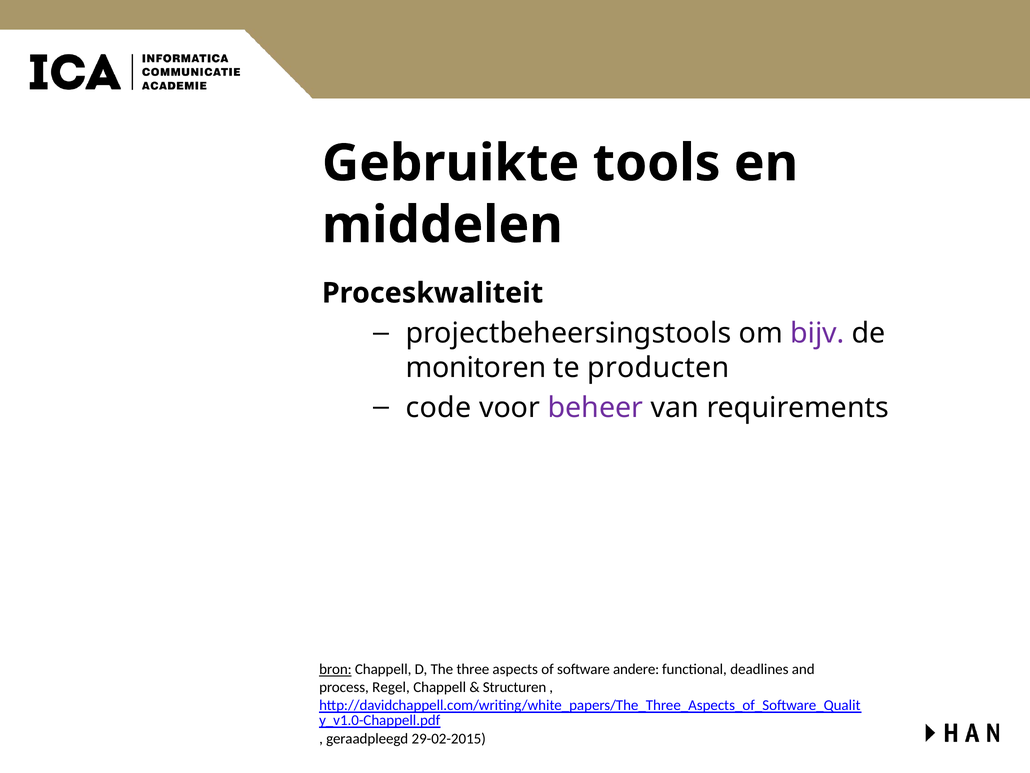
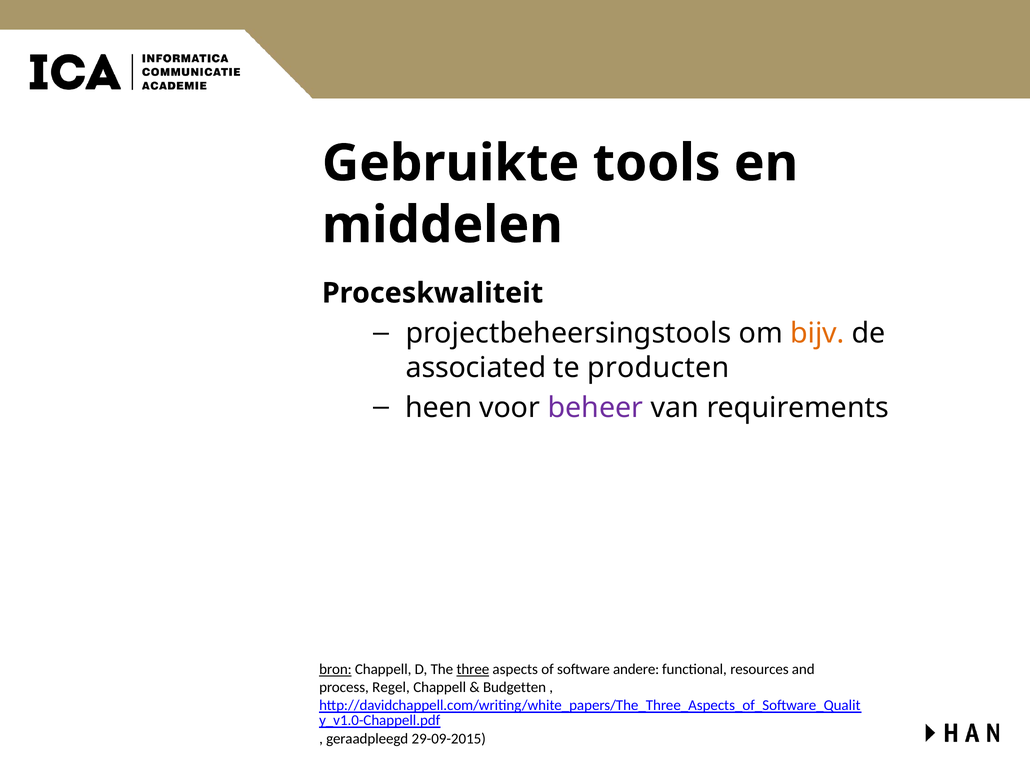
bijv colour: purple -> orange
monitoren: monitoren -> associated
code: code -> heen
three underline: none -> present
deadlines: deadlines -> resources
Structuren: Structuren -> Budgetten
29-02-2015: 29-02-2015 -> 29-09-2015
